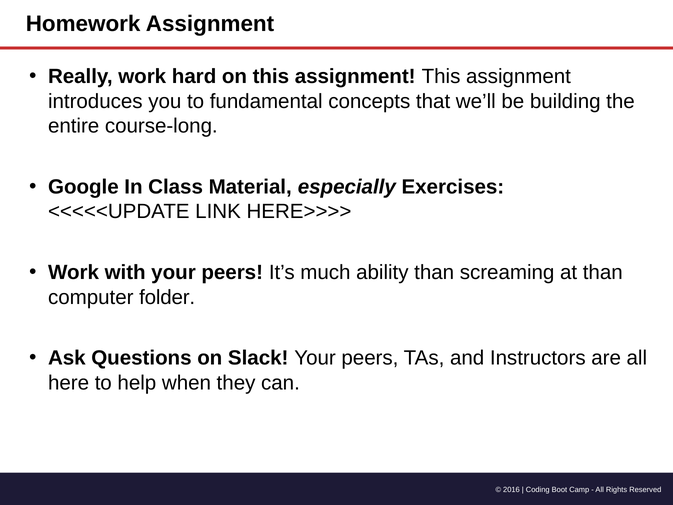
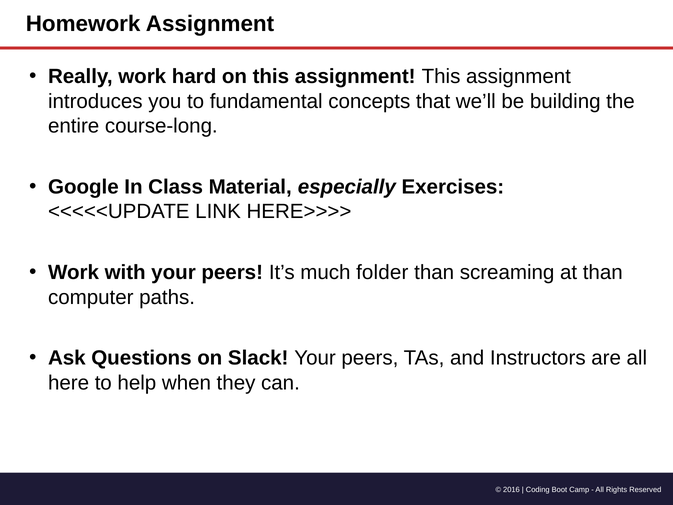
ability: ability -> folder
folder: folder -> paths
